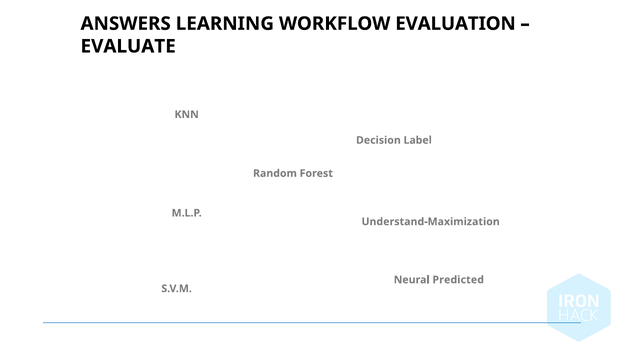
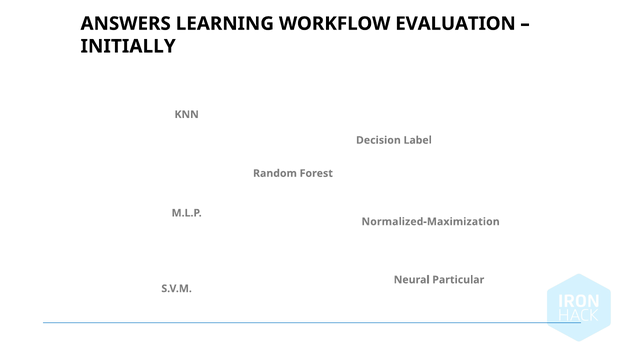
EVALUATE: EVALUATE -> INITIALLY
Understand-Maximization: Understand-Maximization -> Normalized-Maximization
Predicted: Predicted -> Particular
